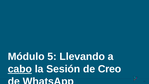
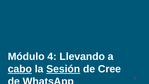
5: 5 -> 4
Sesión underline: none -> present
Creo: Creo -> Cree
